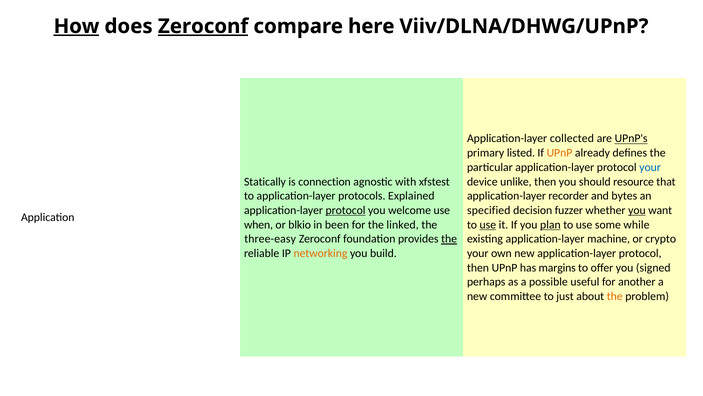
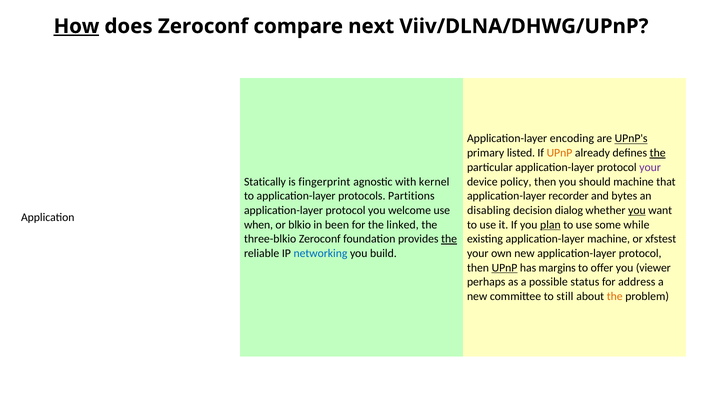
Zeroconf at (203, 26) underline: present -> none
here: here -> next
collected: collected -> encoding
the at (658, 153) underline: none -> present
your at (650, 167) colour: blue -> purple
connection: connection -> fingerprint
xfstest: xfstest -> kernel
unlike: unlike -> policy
should resource: resource -> machine
Explained: Explained -> Partitions
protocol at (346, 210) underline: present -> none
specified: specified -> disabling
fuzzer: fuzzer -> dialog
use at (488, 224) underline: present -> none
three-easy: three-easy -> three-blkio
crypto: crypto -> xfstest
networking colour: orange -> blue
UPnP at (504, 267) underline: none -> present
signed: signed -> viewer
useful: useful -> status
another: another -> address
just: just -> still
